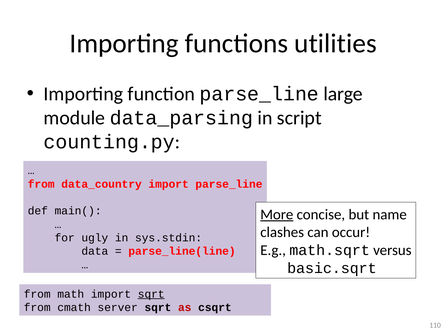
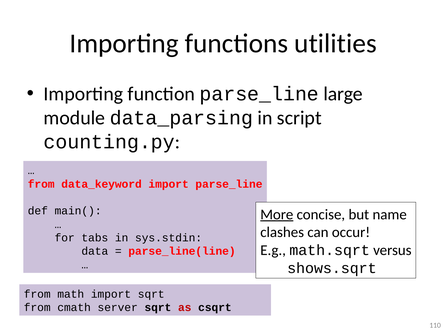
data_country: data_country -> data_keyword
ugly: ugly -> tabs
basic.sqrt: basic.sqrt -> shows.sqrt
sqrt at (151, 293) underline: present -> none
